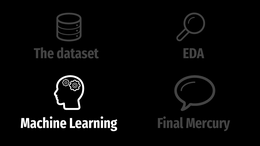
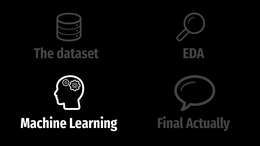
Mercury: Mercury -> Actually
